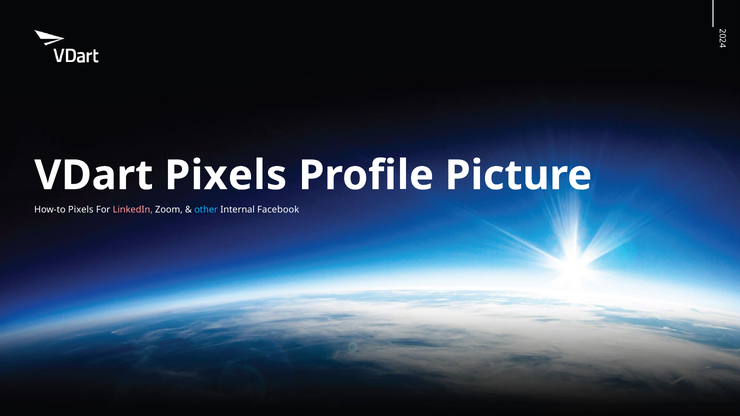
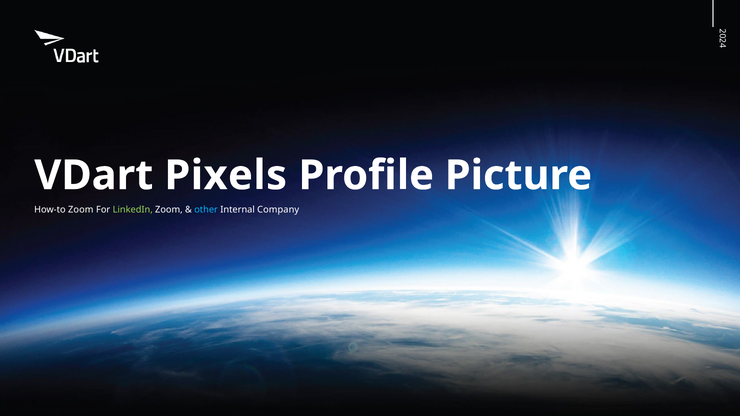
How-to Pixels: Pixels -> Zoom
LinkedIn colour: pink -> light green
Facebook: Facebook -> Company
